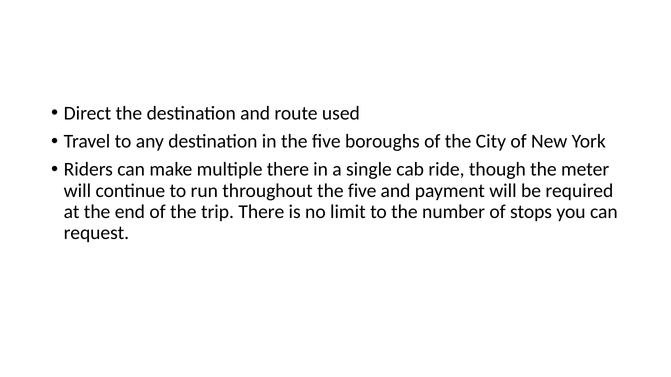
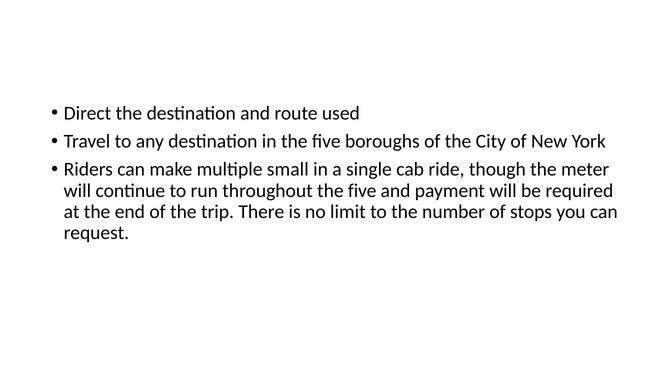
multiple there: there -> small
